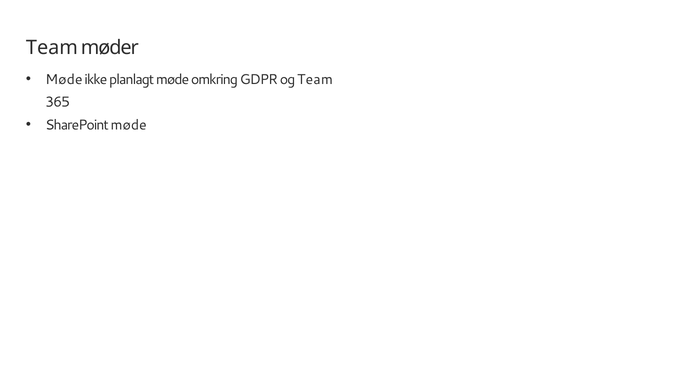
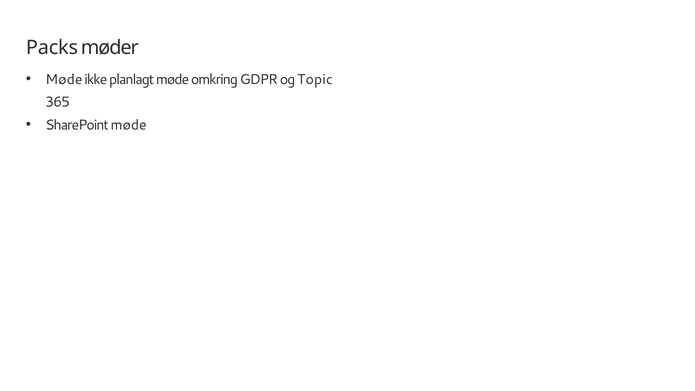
Team at (52, 48): Team -> Packs
og Team: Team -> Topic
